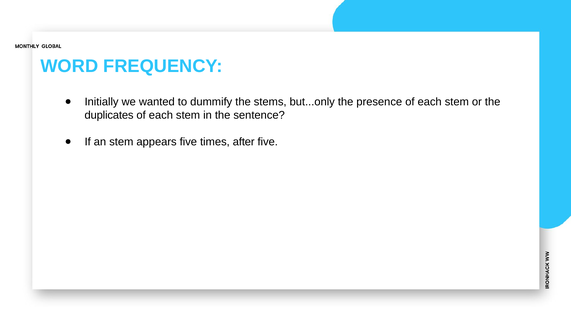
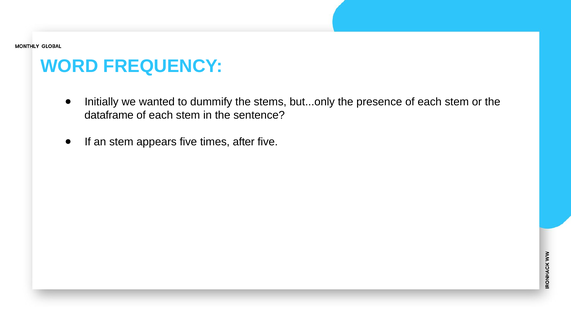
duplicates: duplicates -> dataframe
